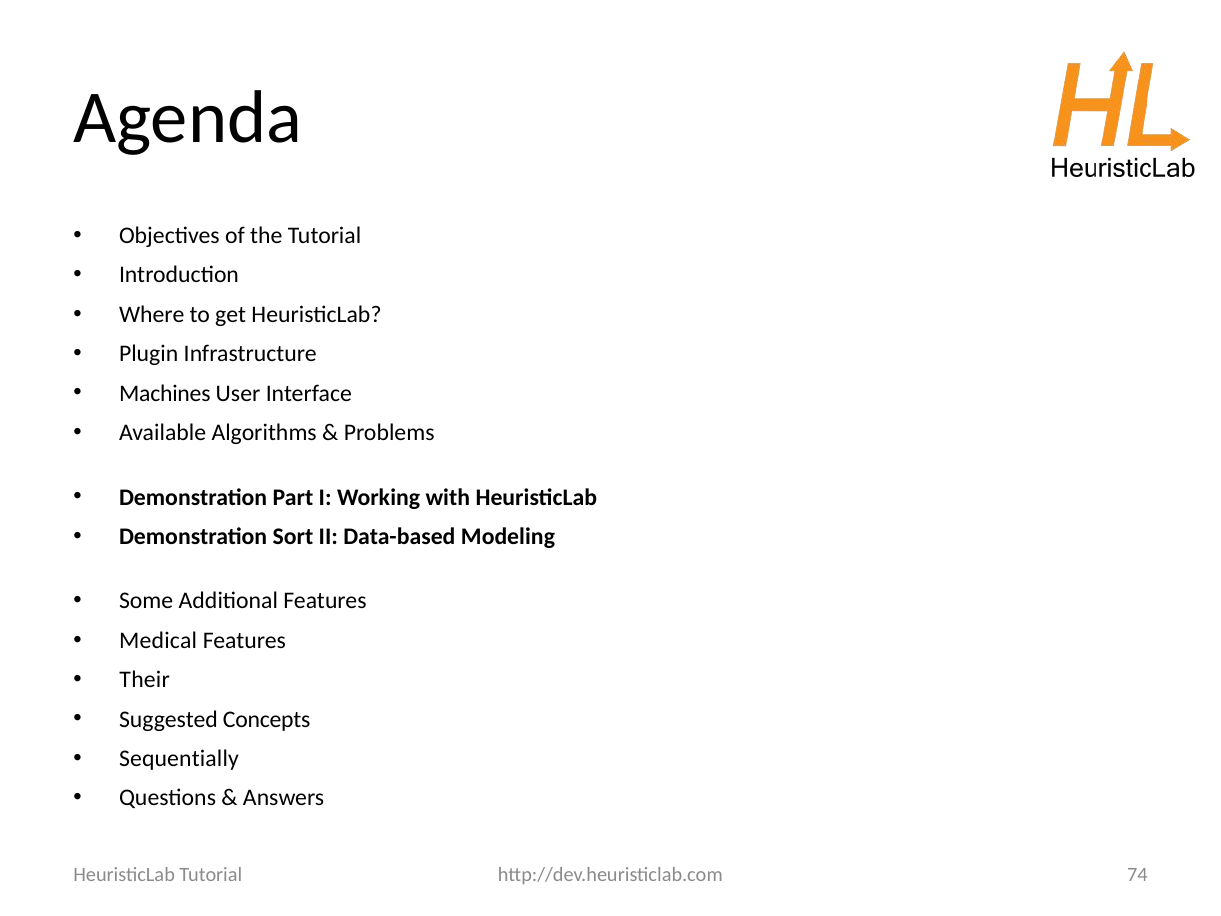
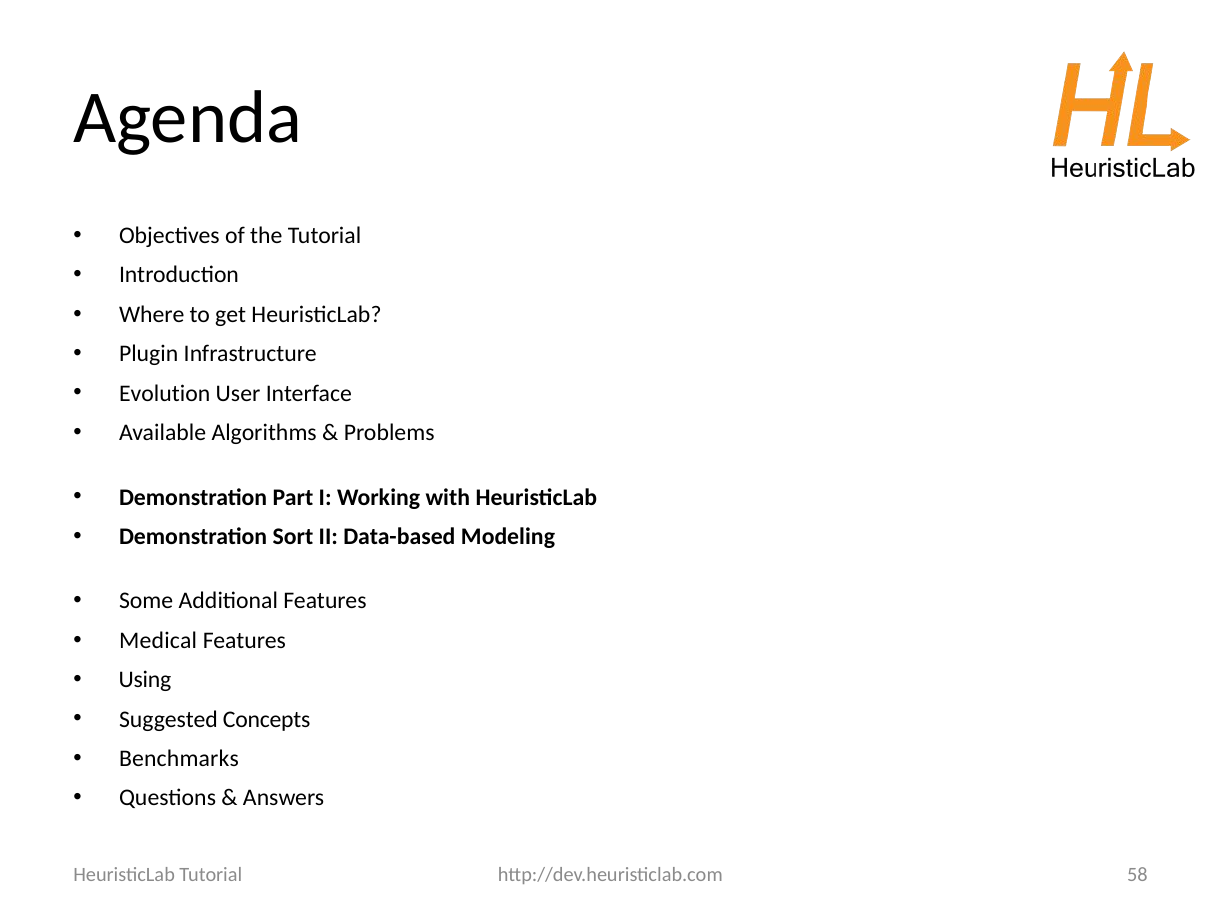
Machines: Machines -> Evolution
Their: Their -> Using
Sequentially: Sequentially -> Benchmarks
74: 74 -> 58
